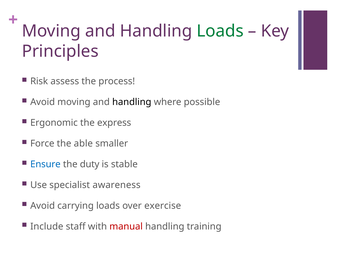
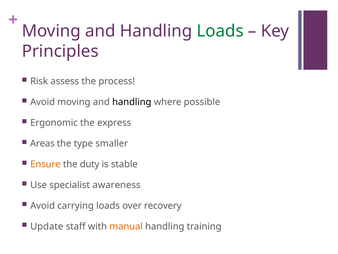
Force: Force -> Areas
able: able -> type
Ensure colour: blue -> orange
exercise: exercise -> recovery
Include: Include -> Update
manual colour: red -> orange
